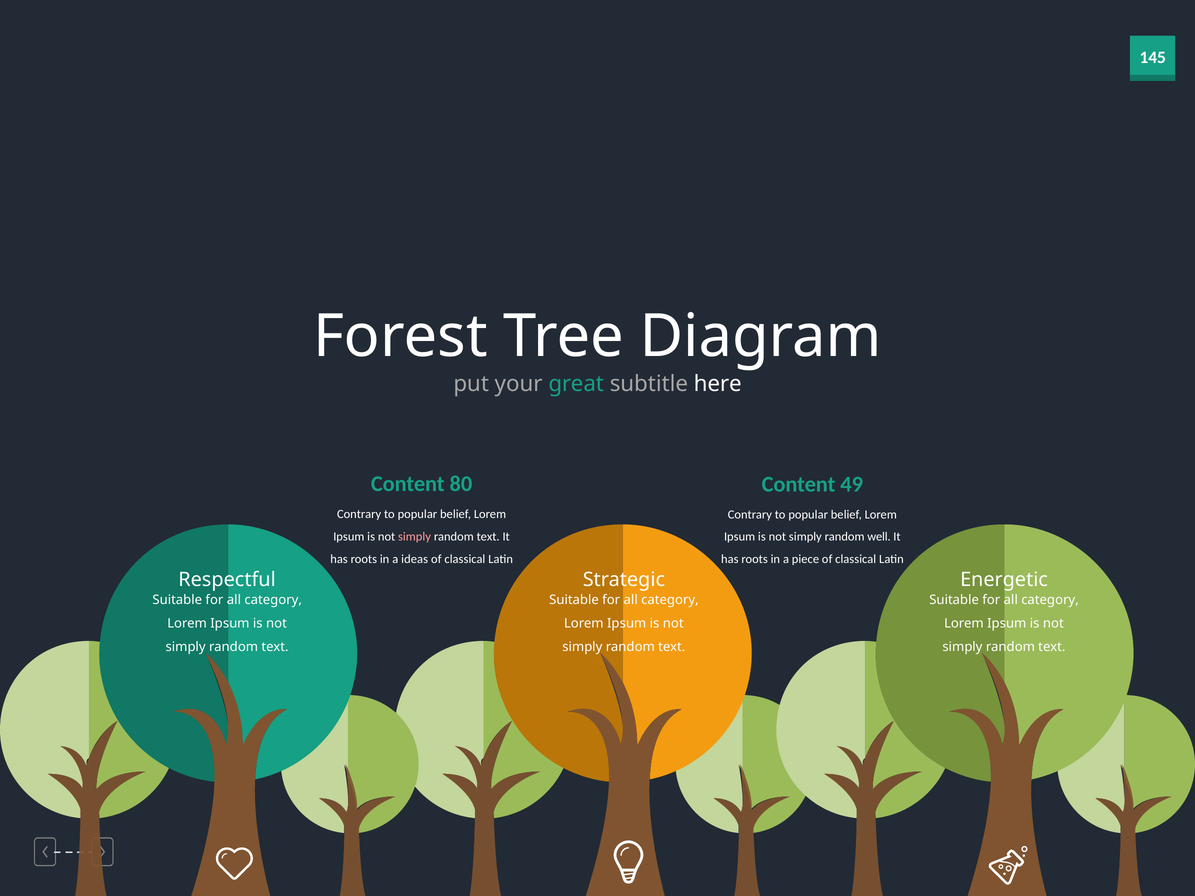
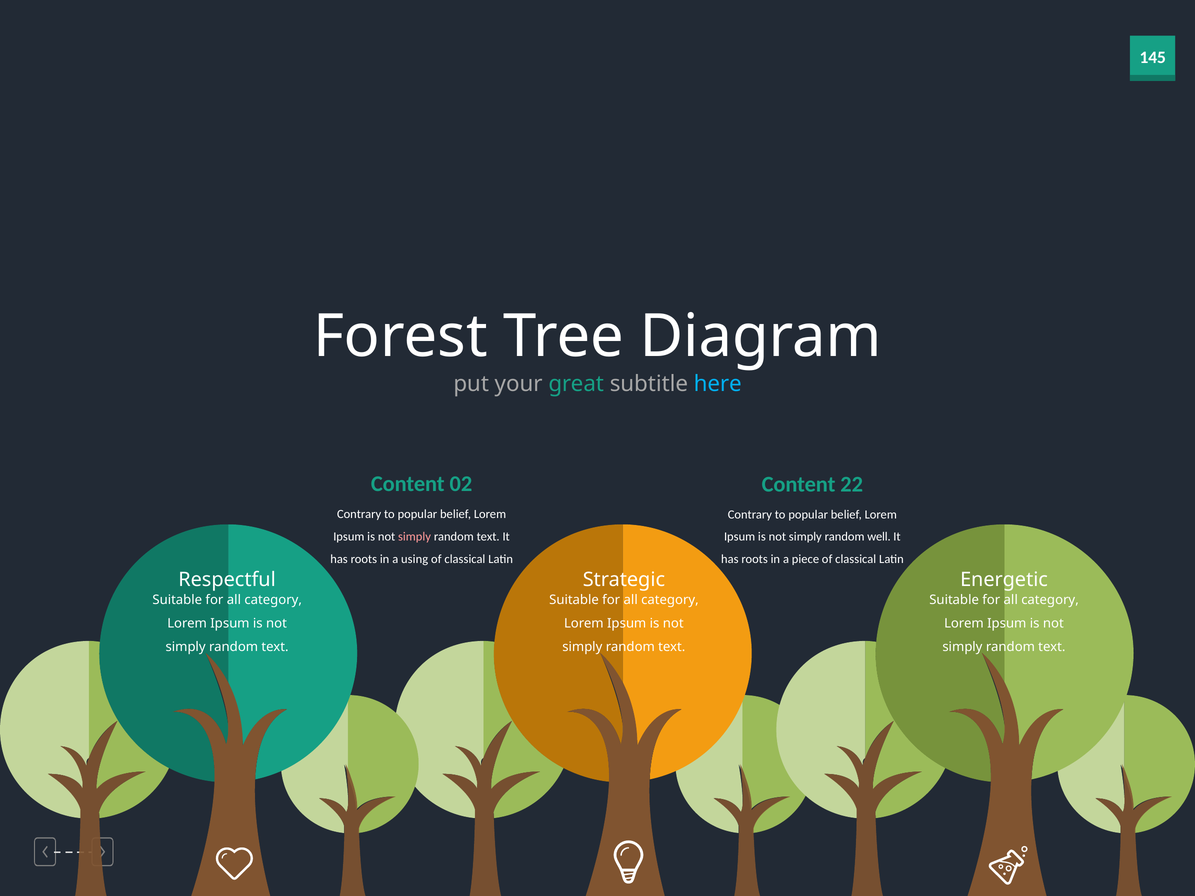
here colour: white -> light blue
80: 80 -> 02
49: 49 -> 22
ideas: ideas -> using
